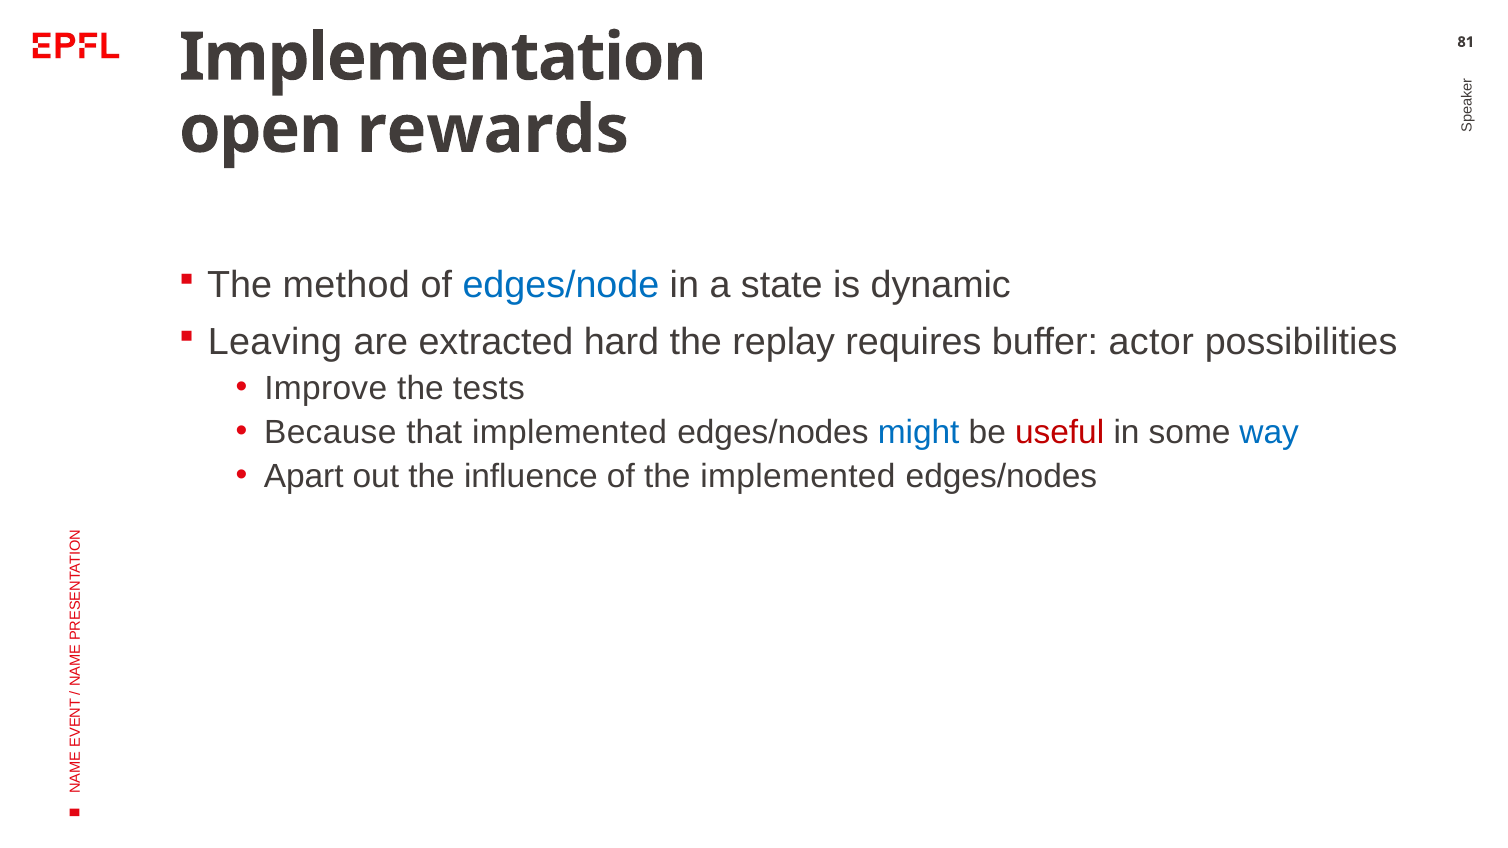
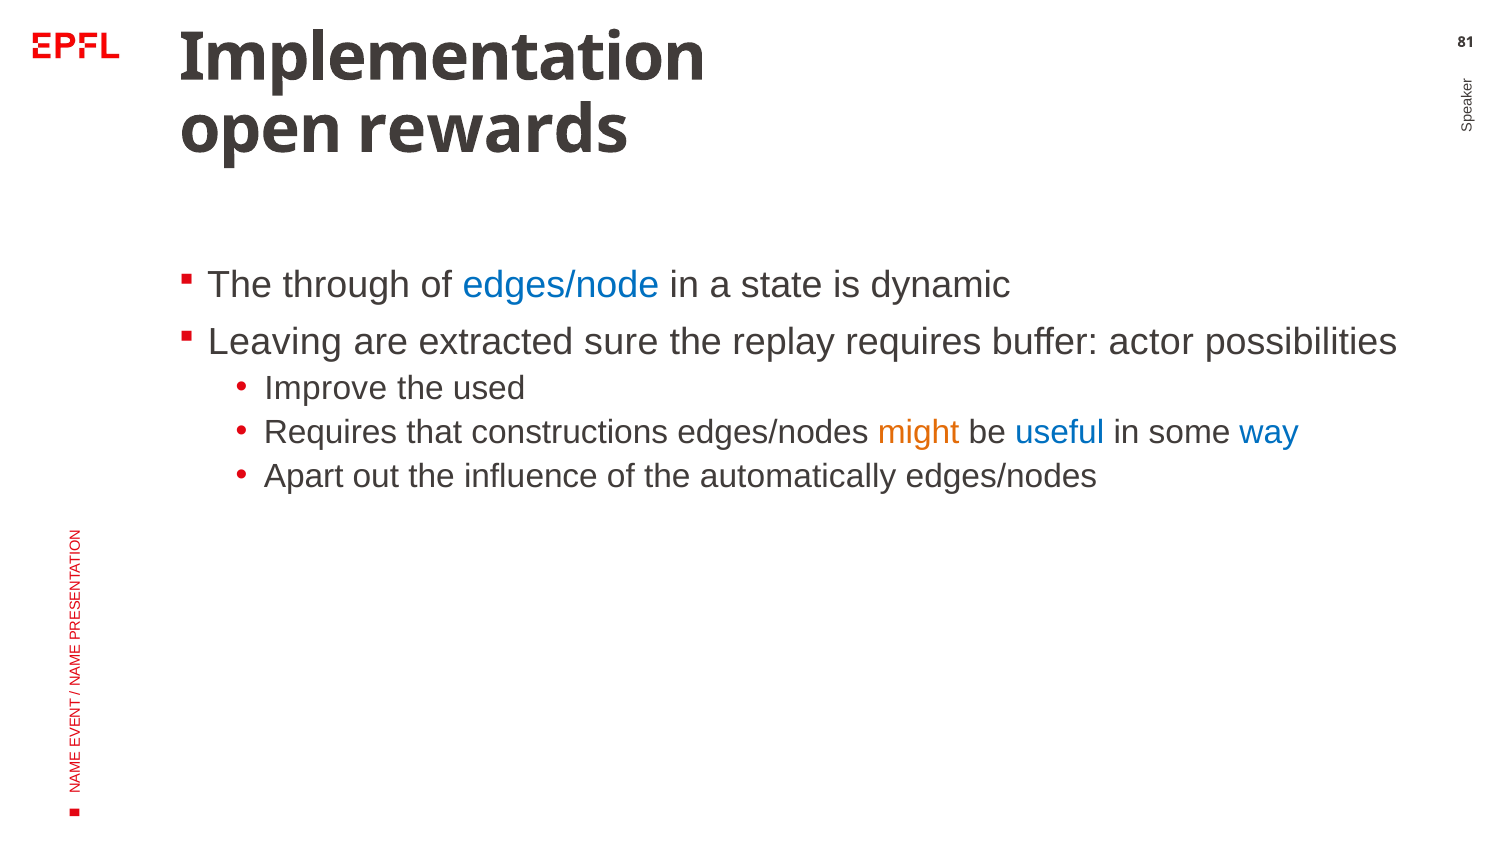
method: method -> through
hard: hard -> sure
tests: tests -> used
Because at (330, 432): Because -> Requires
that implemented: implemented -> constructions
might colour: blue -> orange
useful colour: red -> blue
the implemented: implemented -> automatically
